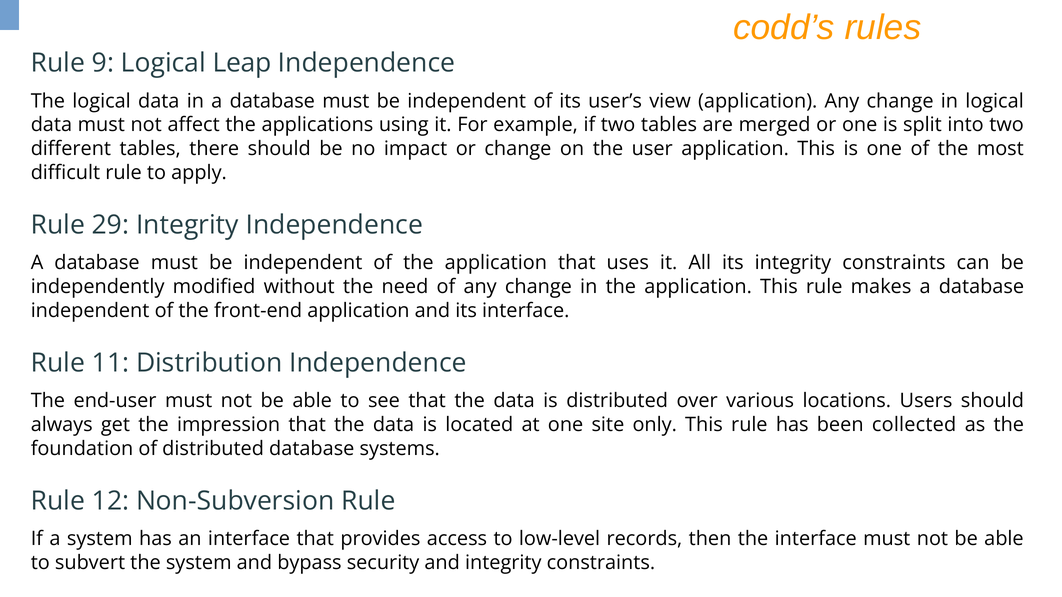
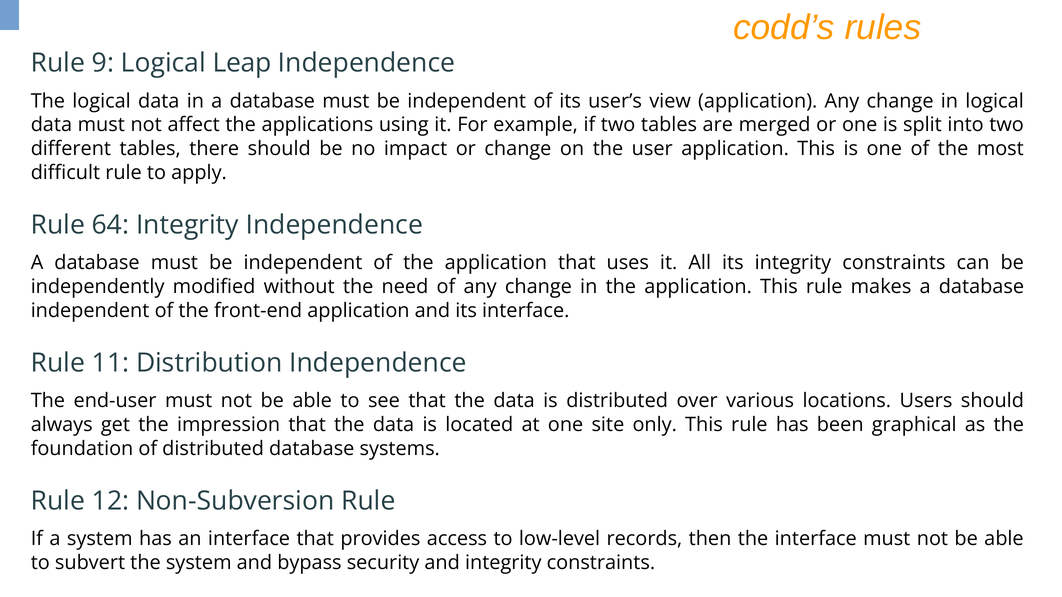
29: 29 -> 64
collected: collected -> graphical
